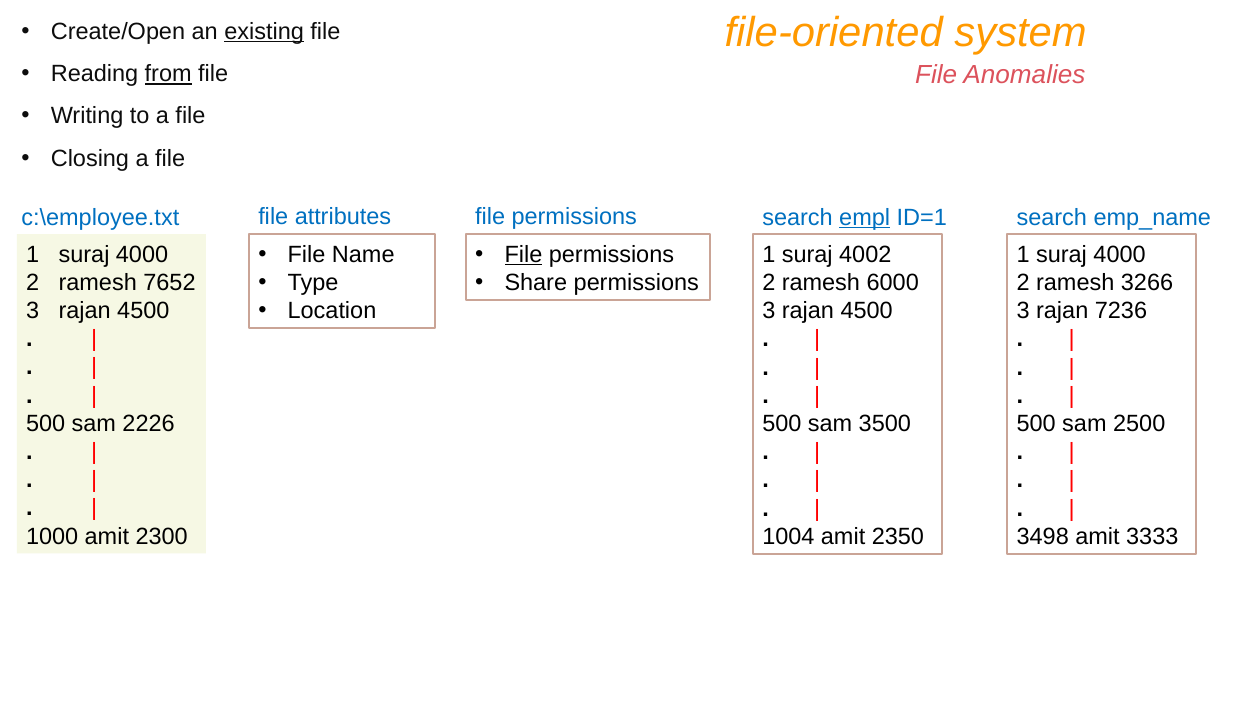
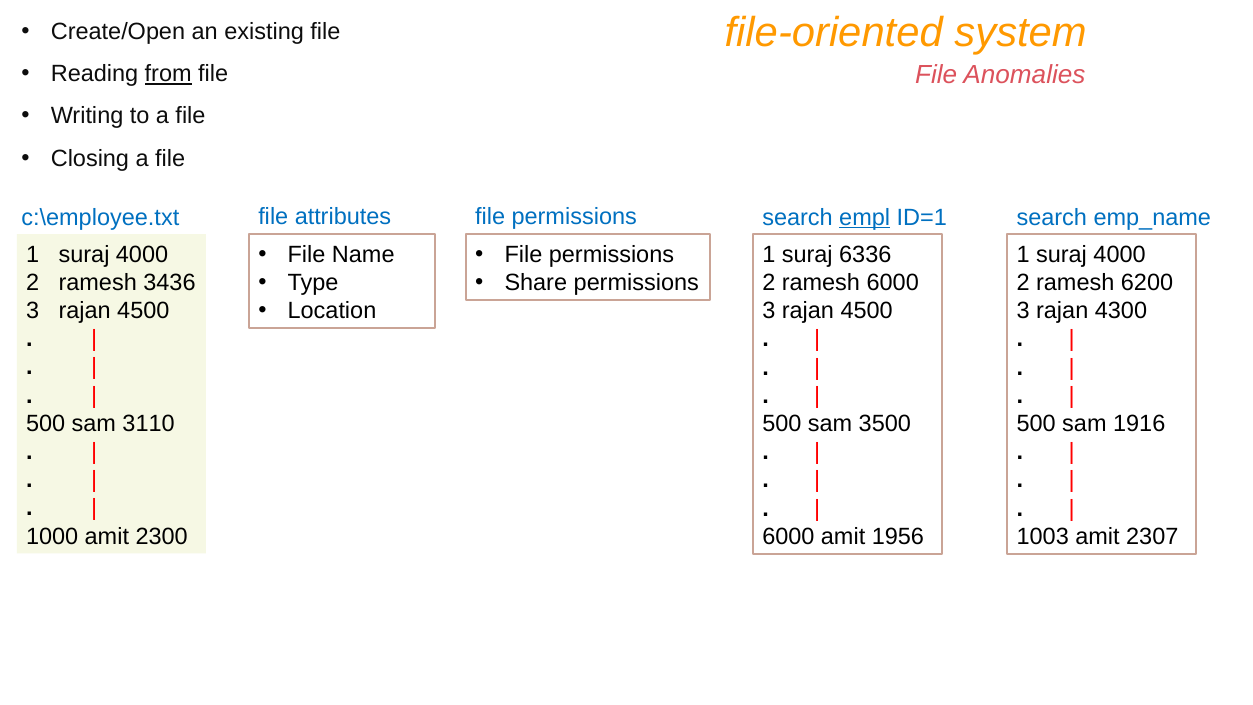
existing underline: present -> none
File at (523, 255) underline: present -> none
4002: 4002 -> 6336
7652: 7652 -> 3436
3266: 3266 -> 6200
7236: 7236 -> 4300
2226: 2226 -> 3110
2500: 2500 -> 1916
1004 at (788, 536): 1004 -> 6000
2350: 2350 -> 1956
3498: 3498 -> 1003
3333: 3333 -> 2307
